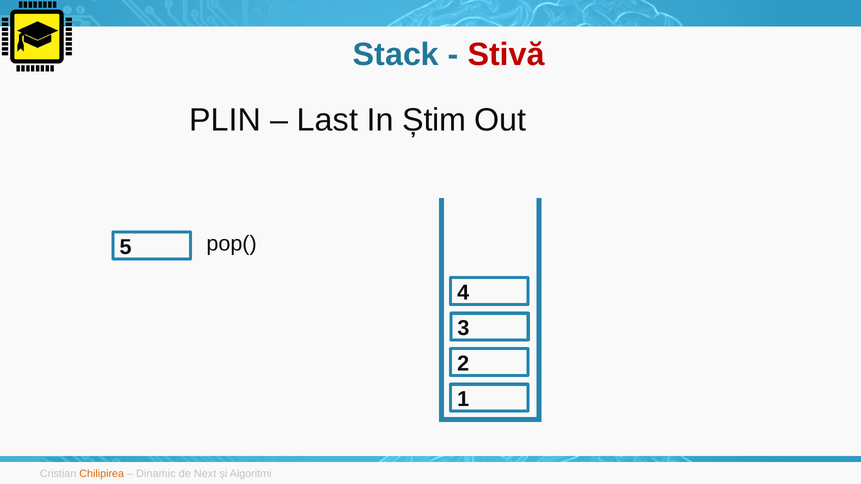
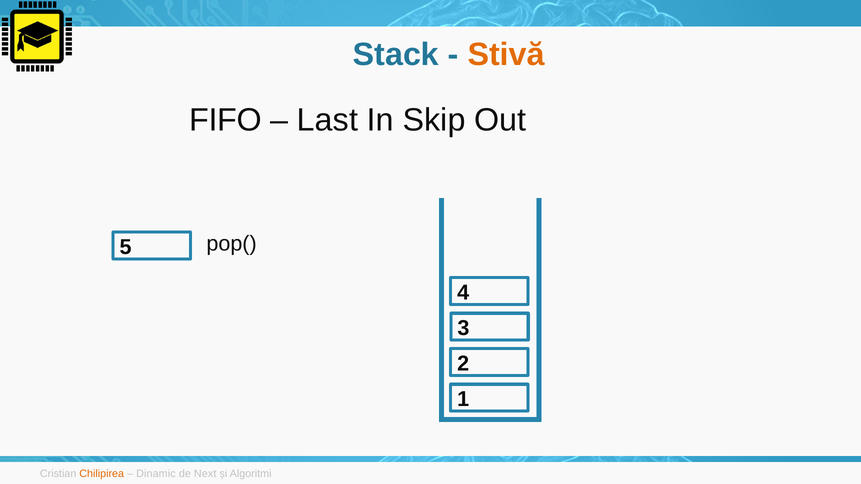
Stivă colour: red -> orange
PLIN: PLIN -> FIFO
Știm: Știm -> Skip
